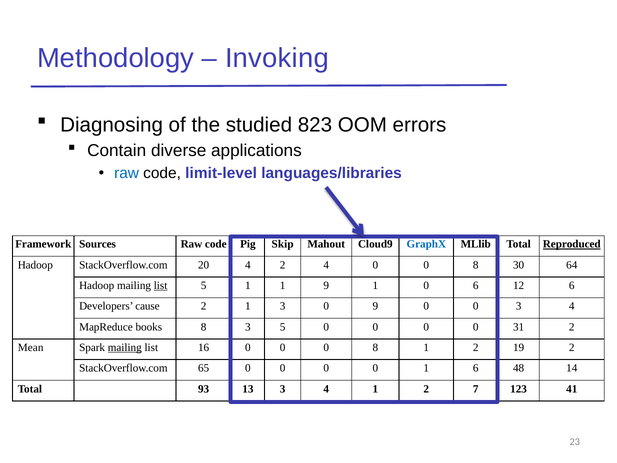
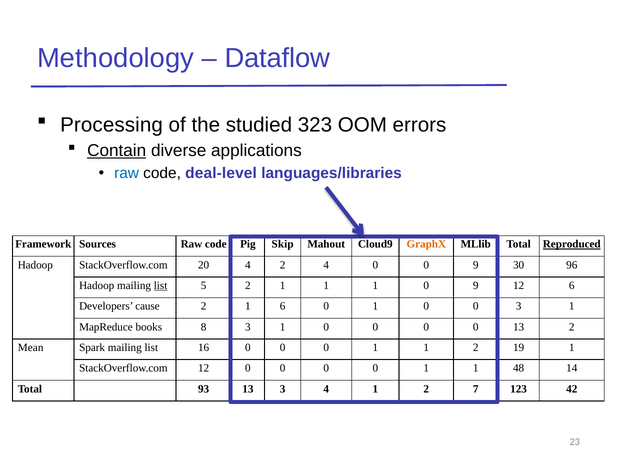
Invoking: Invoking -> Dataflow
Diagnosing: Diagnosing -> Processing
823: 823 -> 323
Contain underline: none -> present
limit-level: limit-level -> deal-level
GraphX colour: blue -> orange
4 0 0 8: 8 -> 9
64: 64 -> 96
5 1: 1 -> 2
9 at (326, 285): 9 -> 1
1 0 6: 6 -> 9
1 3: 3 -> 6
9 at (375, 306): 9 -> 1
0 3 4: 4 -> 1
8 3 5: 5 -> 1
0 31: 31 -> 13
mailing at (125, 347) underline: present -> none
8 at (375, 347): 8 -> 1
19 2: 2 -> 1
StackOverflow.com 65: 65 -> 12
6 at (476, 368): 6 -> 1
41: 41 -> 42
